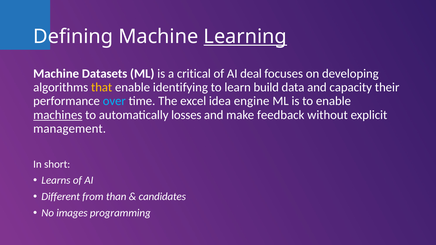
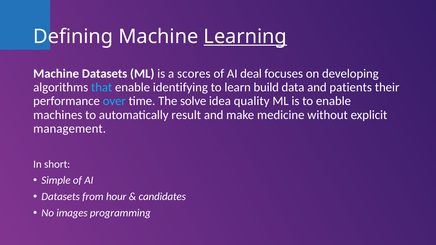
critical: critical -> scores
that colour: yellow -> light blue
capacity: capacity -> patients
excel: excel -> solve
engine: engine -> quality
machines underline: present -> none
losses: losses -> result
feedback: feedback -> medicine
Learns: Learns -> Simple
Different at (61, 197): Different -> Datasets
than: than -> hour
